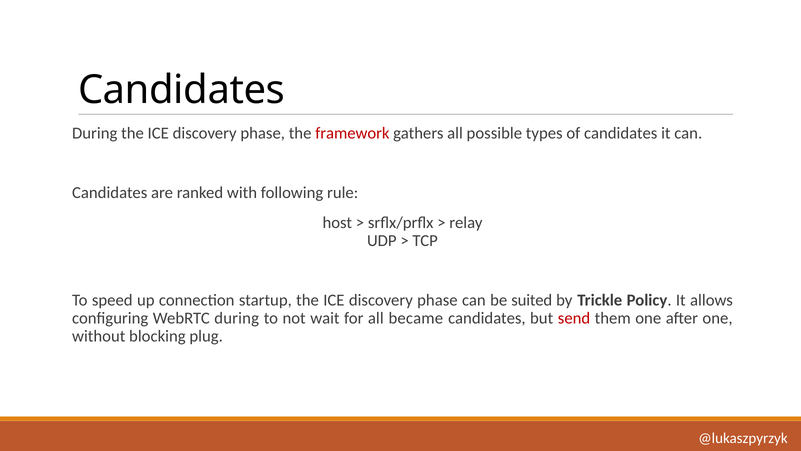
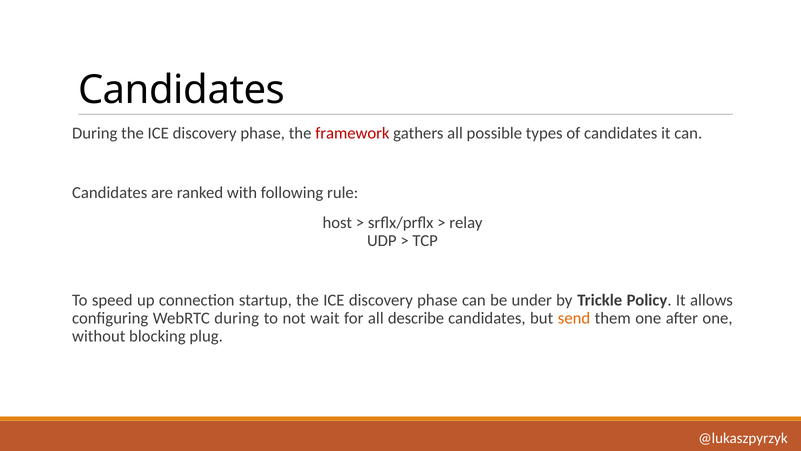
suited: suited -> under
became: became -> describe
send colour: red -> orange
